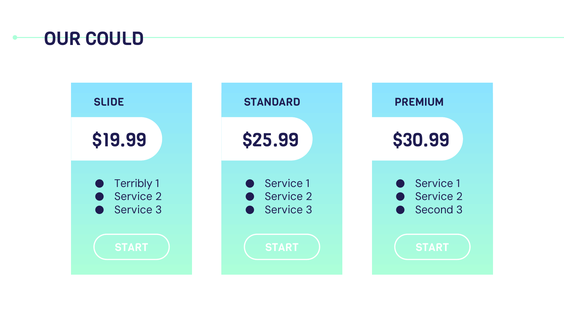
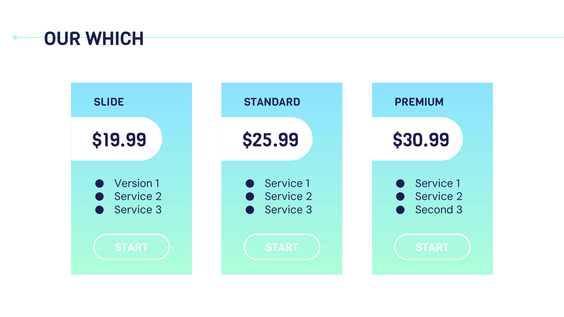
COULD: COULD -> WHICH
Terribly: Terribly -> Version
